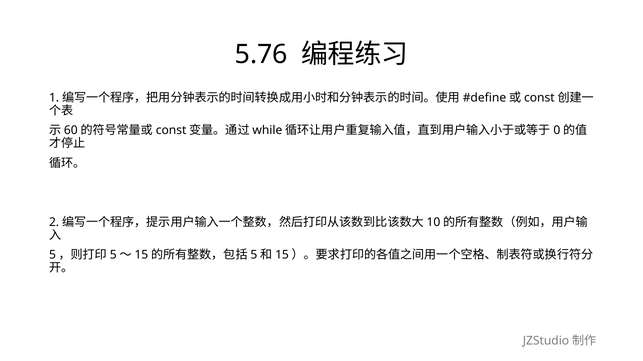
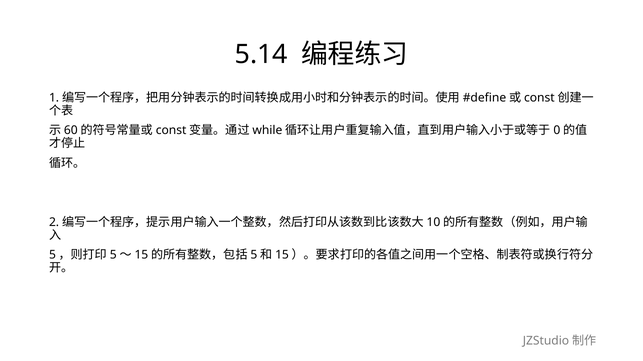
5.76: 5.76 -> 5.14
